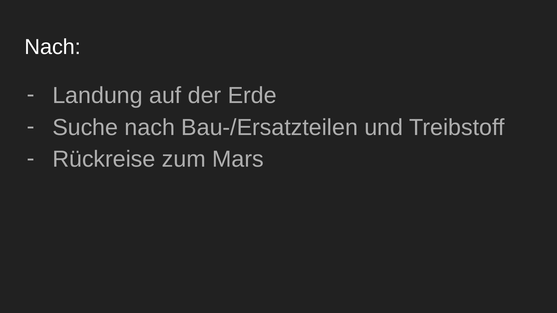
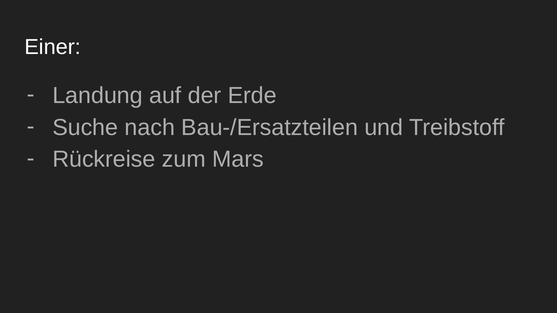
Nach at (53, 47): Nach -> Einer
